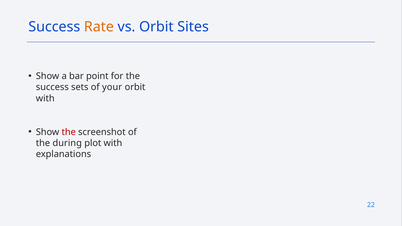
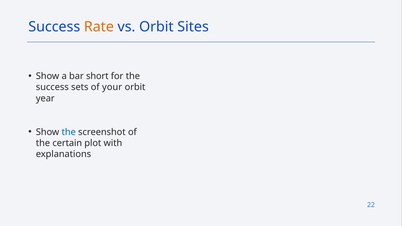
point: point -> short
with at (45, 98): with -> year
the at (69, 132) colour: red -> blue
during: during -> certain
